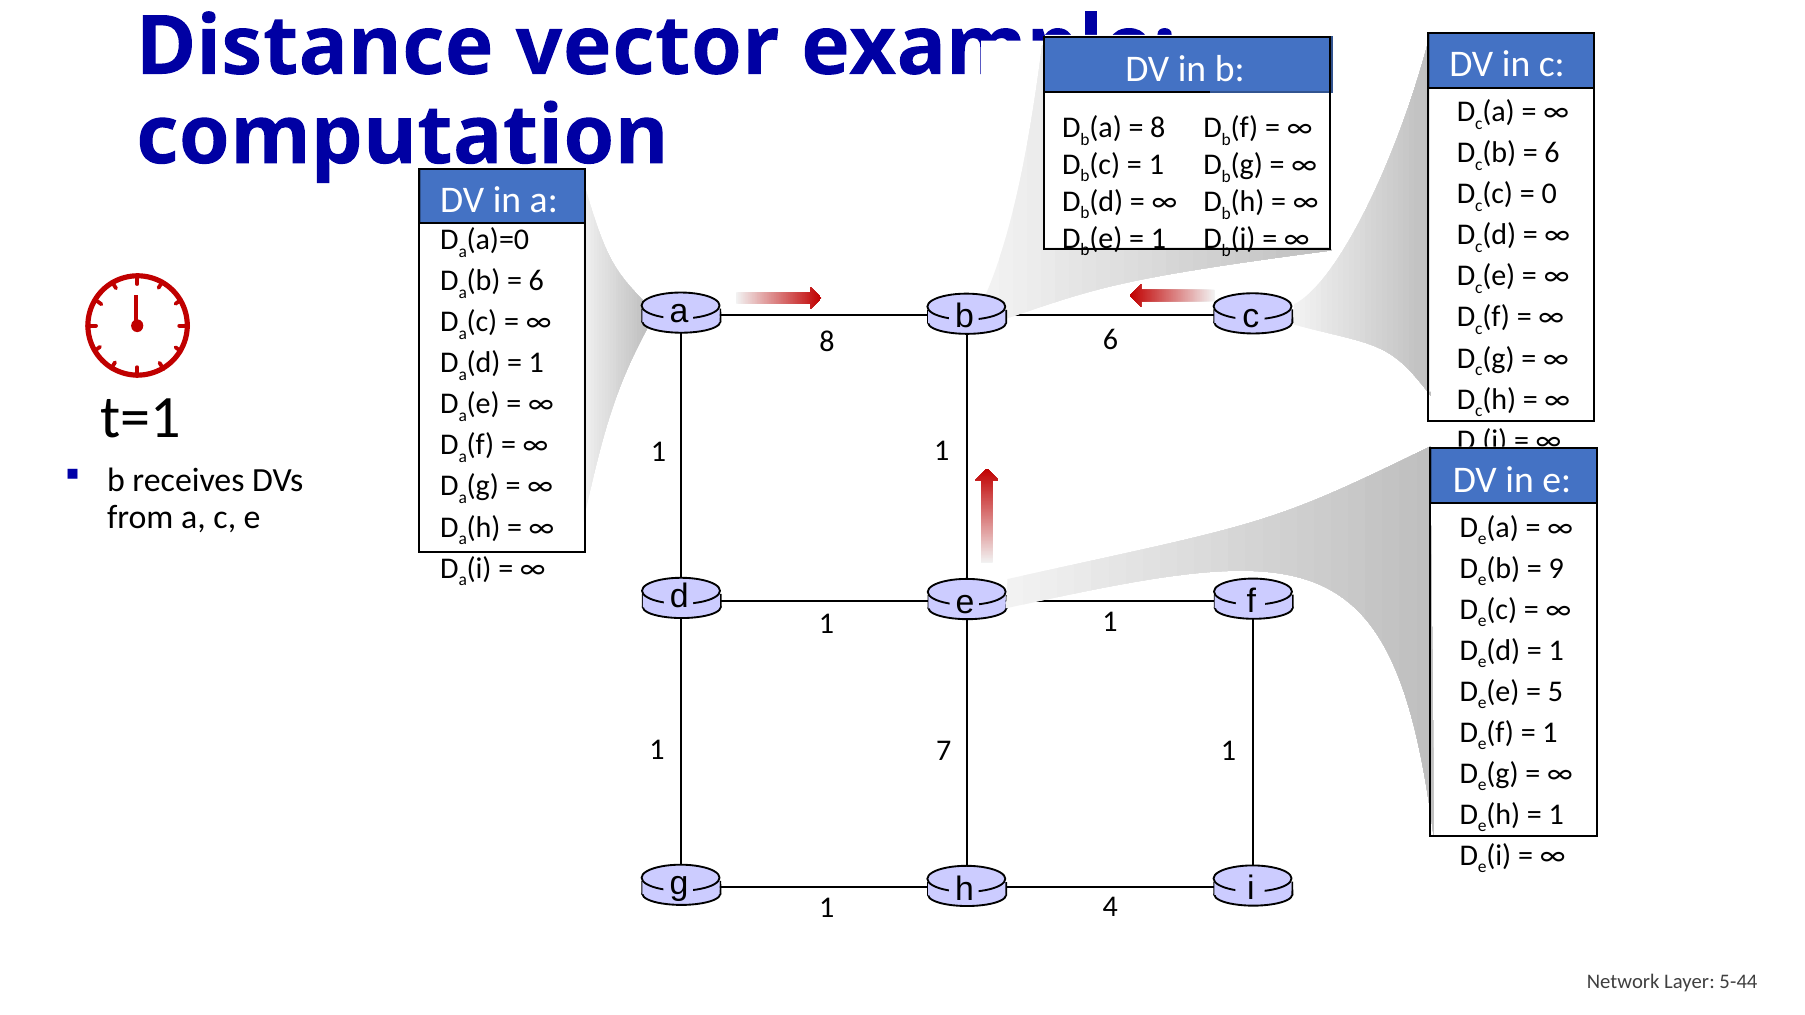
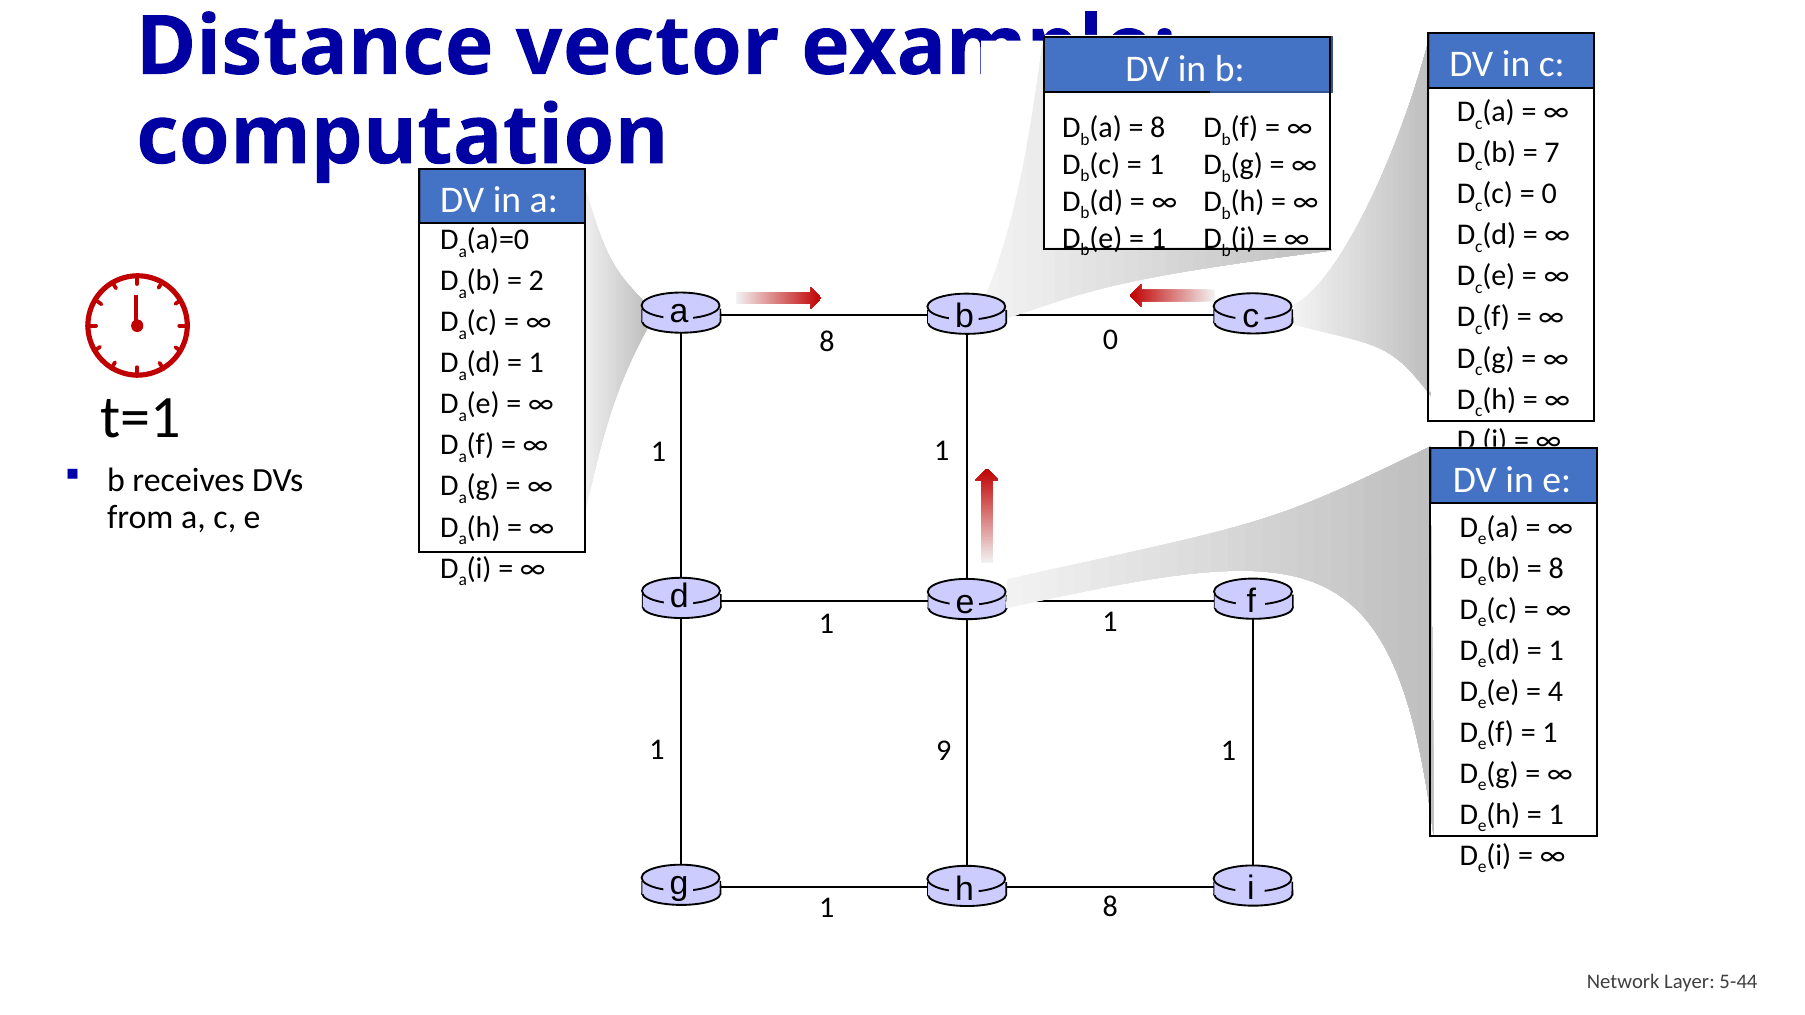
6 at (1552, 153): 6 -> 7
6 at (536, 281): 6 -> 2
8 6: 6 -> 0
9 at (1556, 568): 9 -> 8
5: 5 -> 4
7: 7 -> 9
1 4: 4 -> 8
